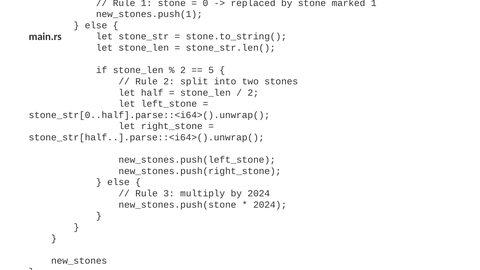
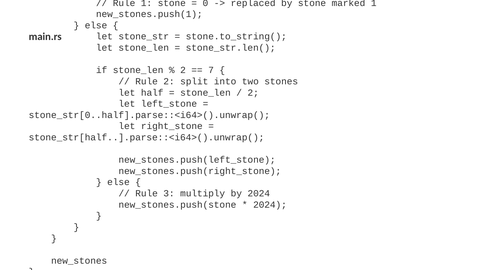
5: 5 -> 7
